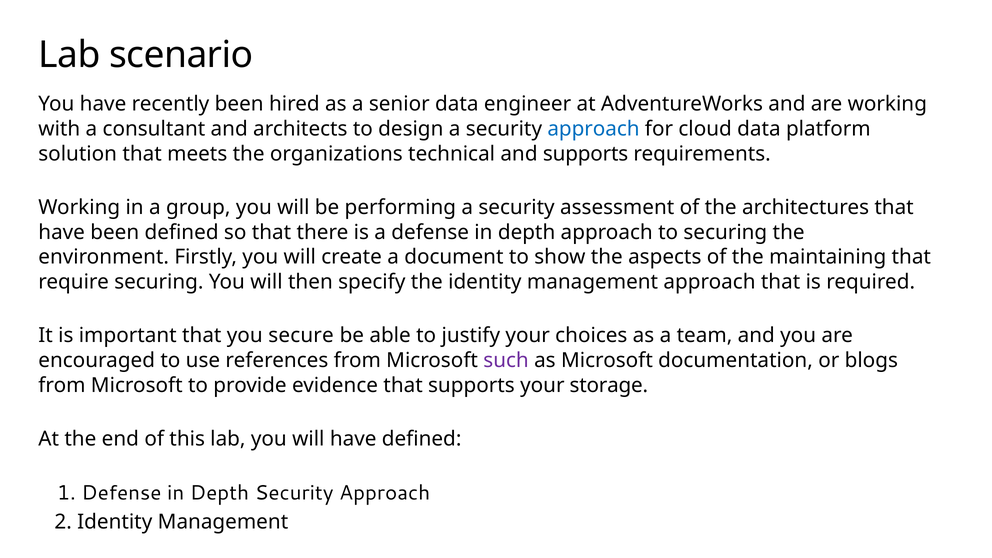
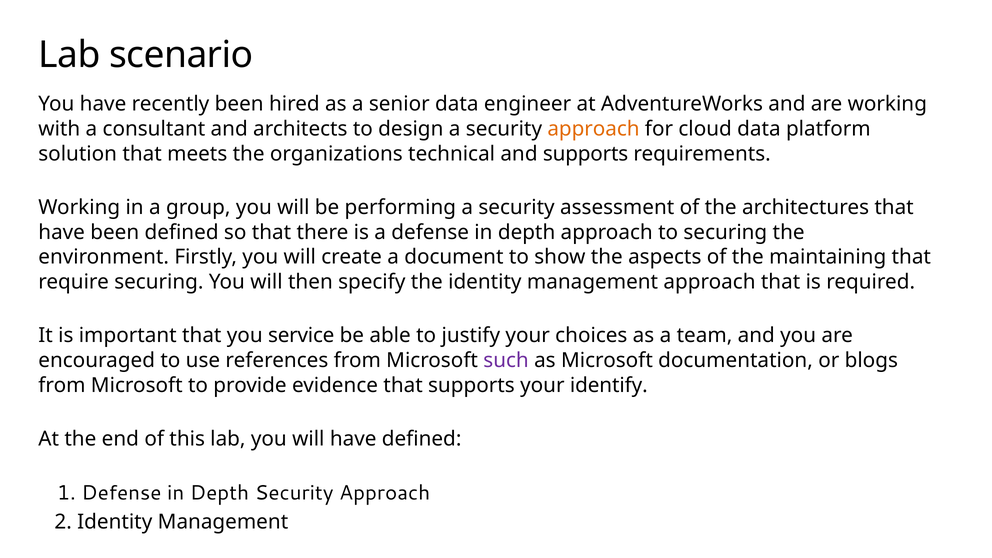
approach at (593, 129) colour: blue -> orange
secure: secure -> service
storage: storage -> identify
